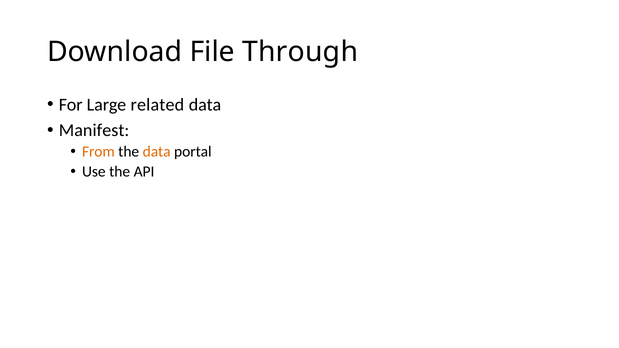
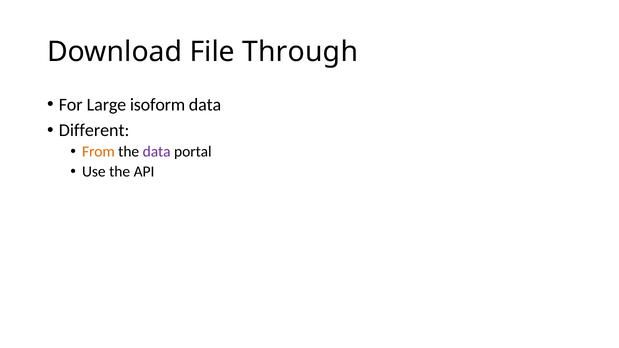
related: related -> isoform
Manifest: Manifest -> Different
data at (157, 152) colour: orange -> purple
